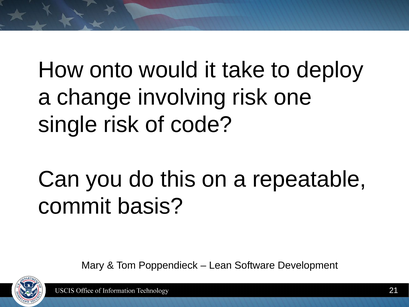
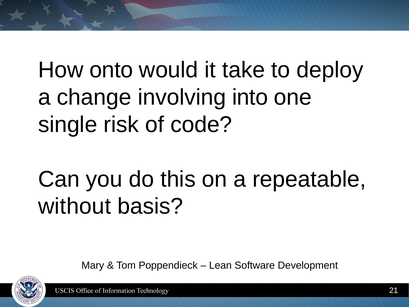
involving risk: risk -> into
commit: commit -> without
